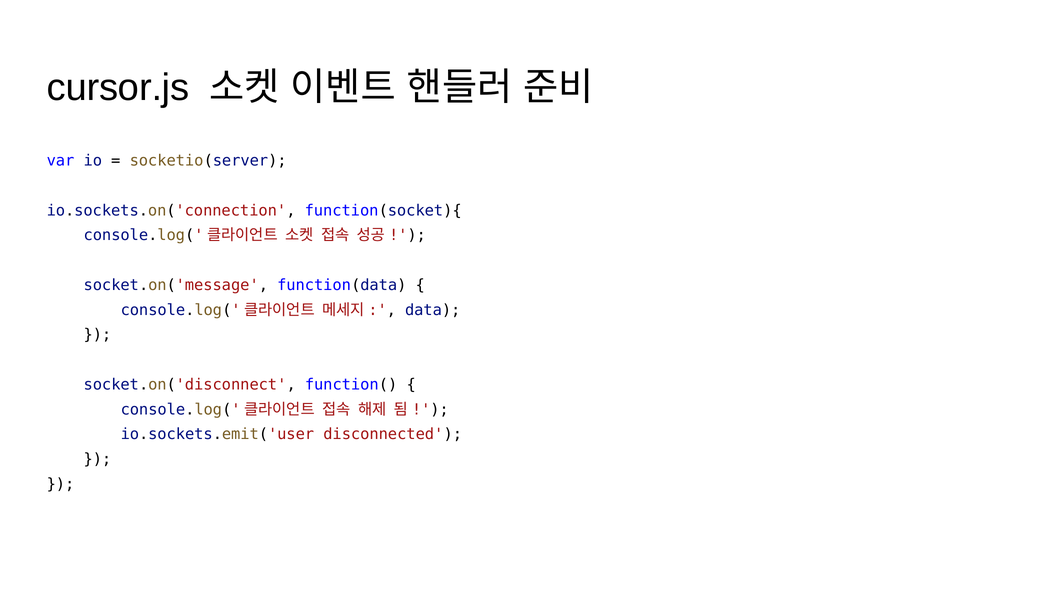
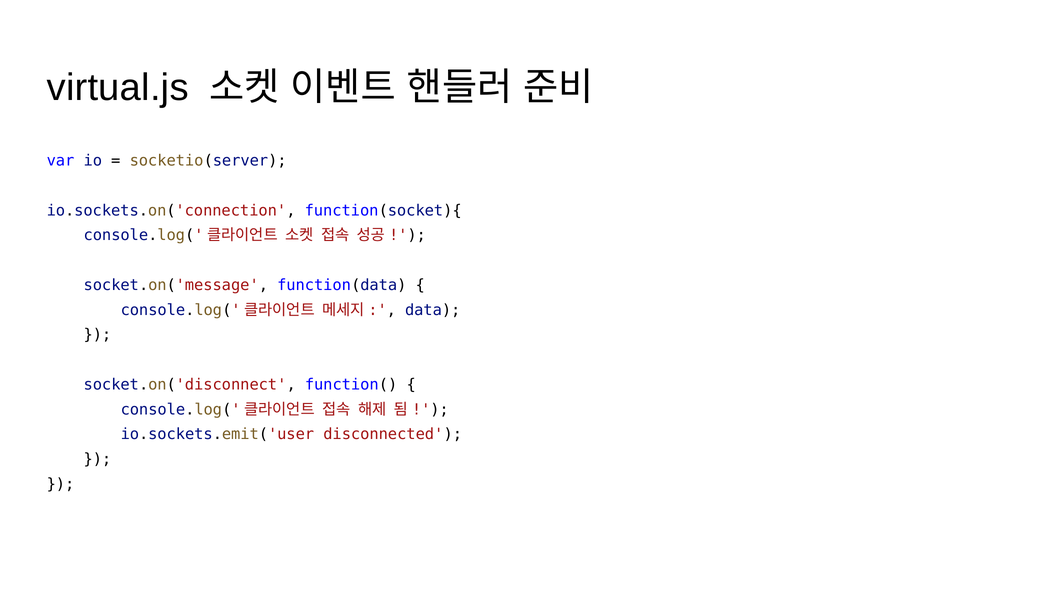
cursor.js: cursor.js -> virtual.js
